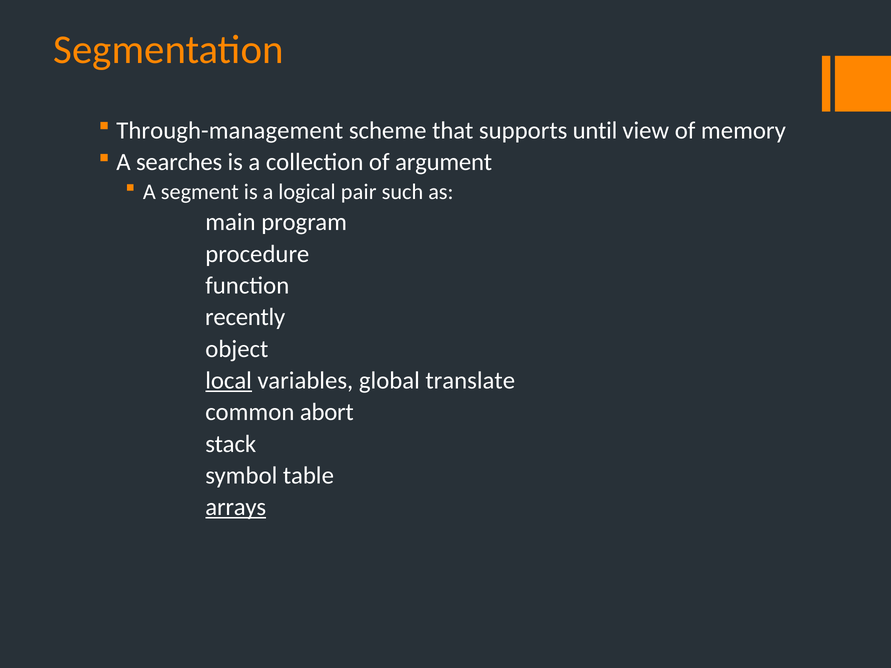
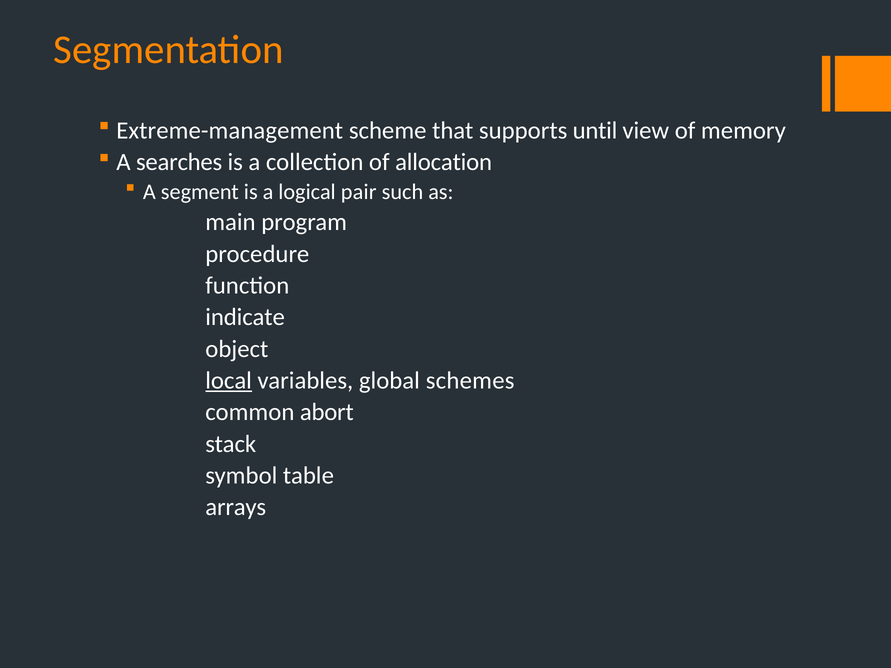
Through-management: Through-management -> Extreme-management
argument: argument -> allocation
recently: recently -> indicate
translate: translate -> schemes
arrays underline: present -> none
